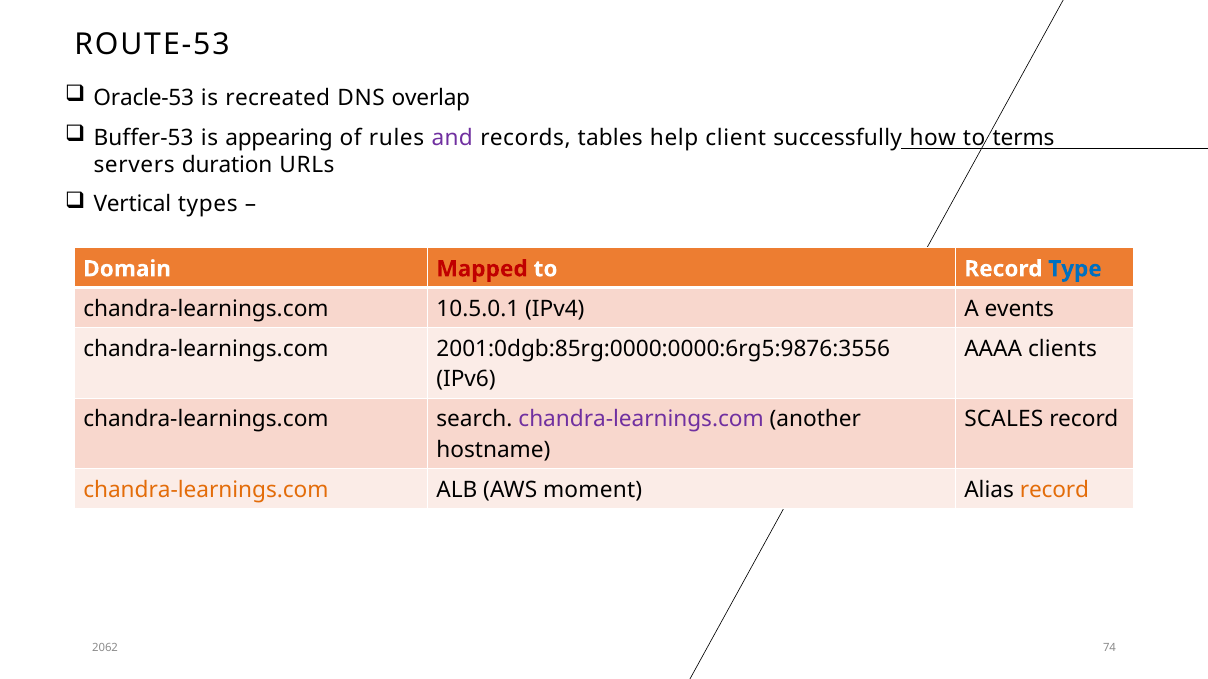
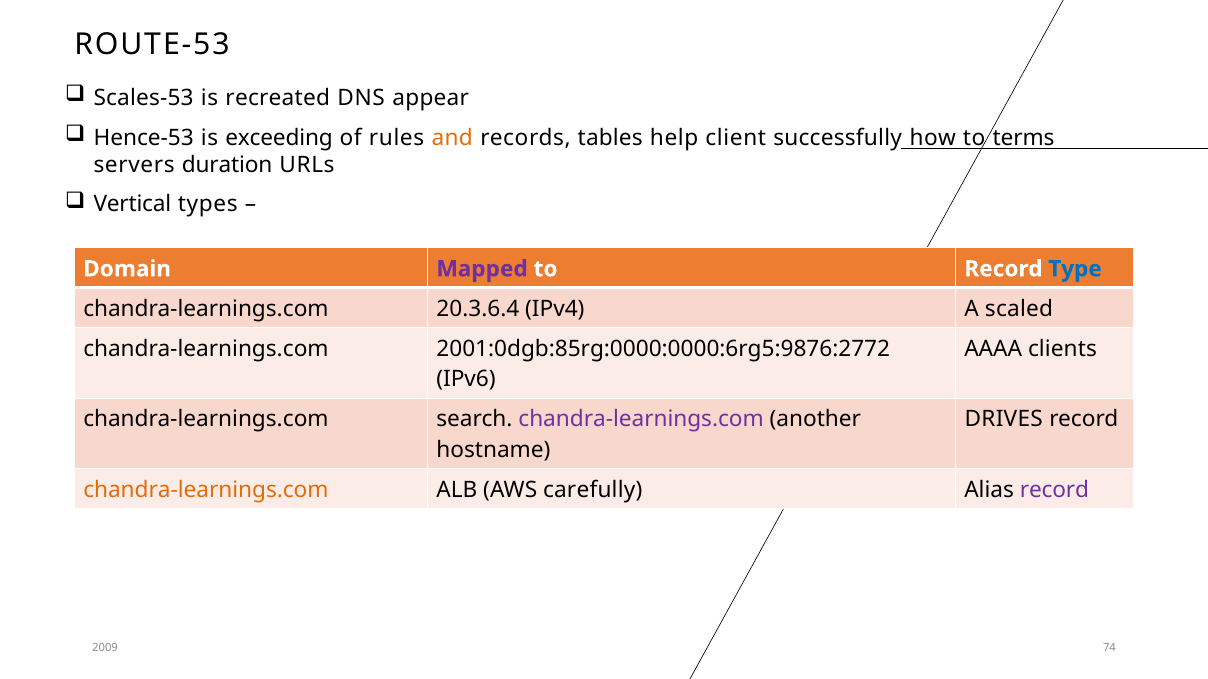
Oracle-53: Oracle-53 -> Scales-53
overlap: overlap -> appear
Buffer-53: Buffer-53 -> Hence-53
appearing: appearing -> exceeding
and colour: purple -> orange
Mapped colour: red -> purple
10.5.0.1: 10.5.0.1 -> 20.3.6.4
events: events -> scaled
2001:0dgb:85rg:0000:0000:6rg5:9876:3556: 2001:0dgb:85rg:0000:0000:6rg5:9876:3556 -> 2001:0dgb:85rg:0000:0000:6rg5:9876:2772
SCALES: SCALES -> DRIVES
moment: moment -> carefully
record at (1054, 490) colour: orange -> purple
2062: 2062 -> 2009
